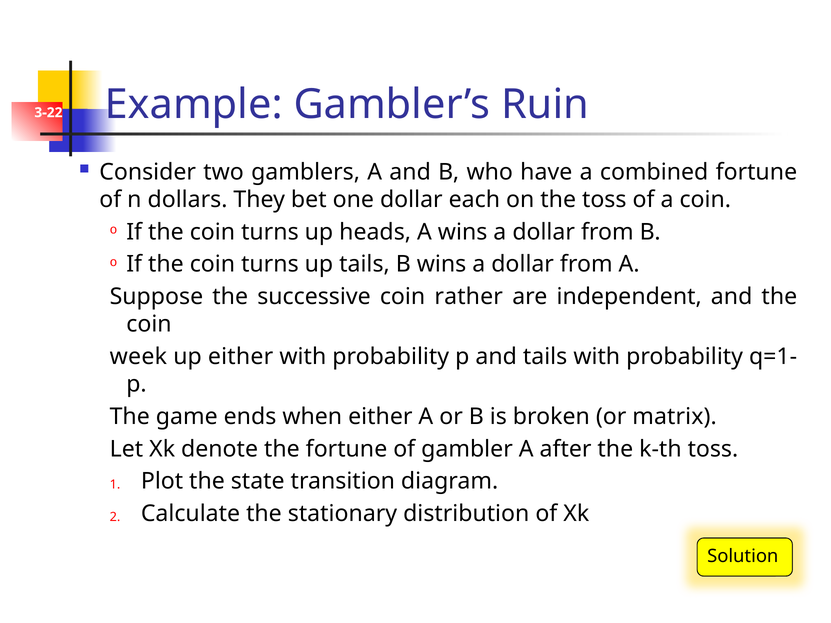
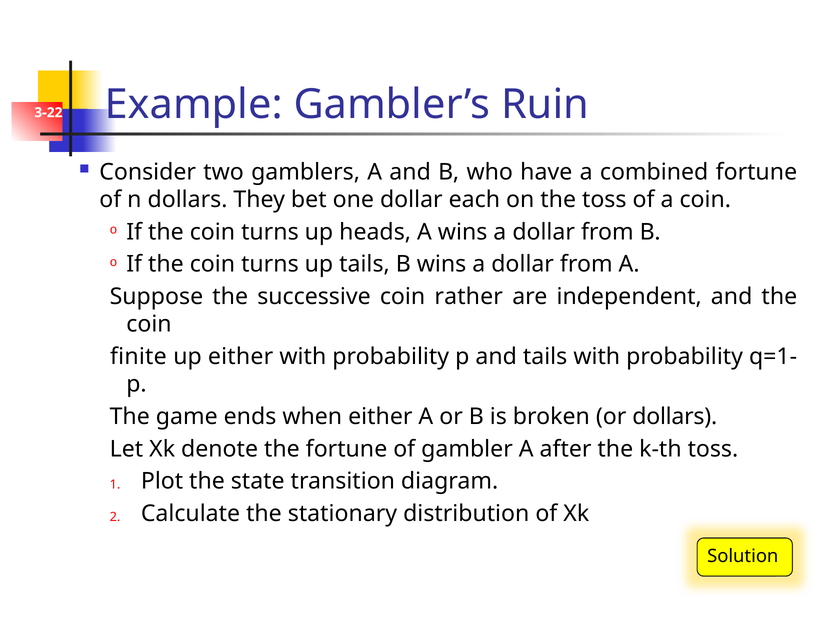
week: week -> finite
or matrix: matrix -> dollars
